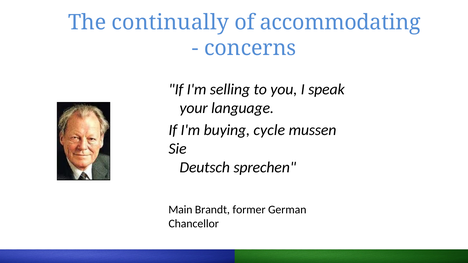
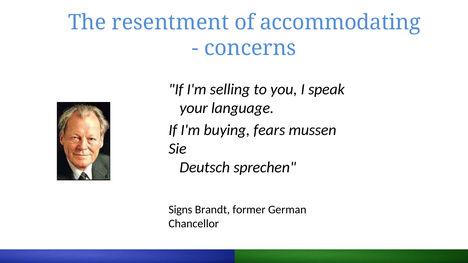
continually: continually -> resentment
cycle: cycle -> fears
Main: Main -> Signs
